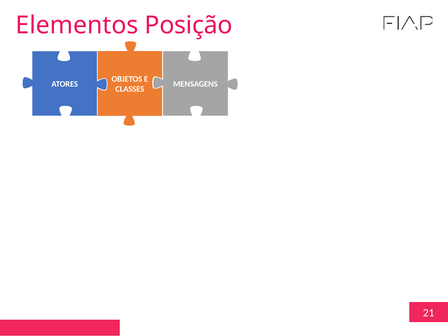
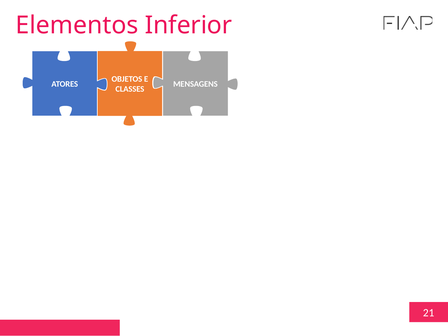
Posição: Posição -> Inferior
